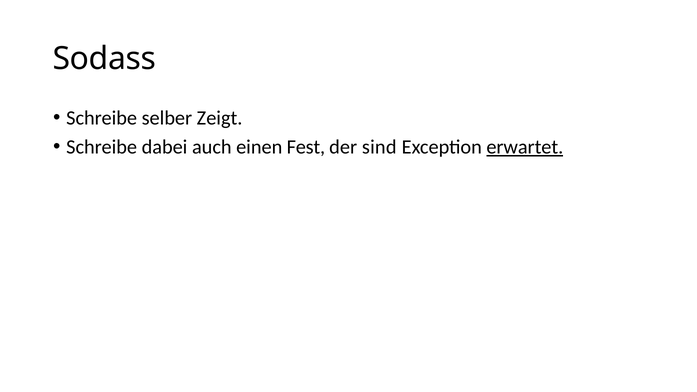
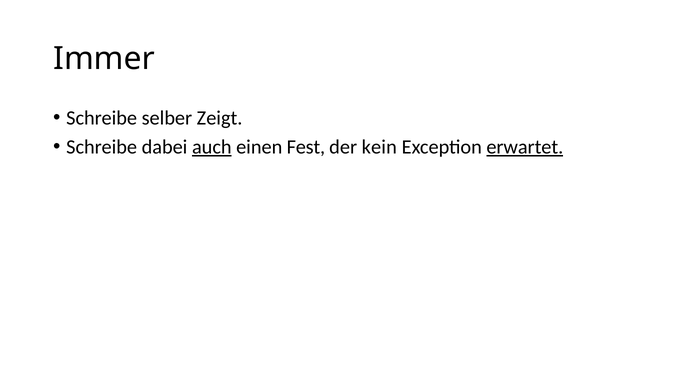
Sodass: Sodass -> Immer
auch underline: none -> present
sind: sind -> kein
